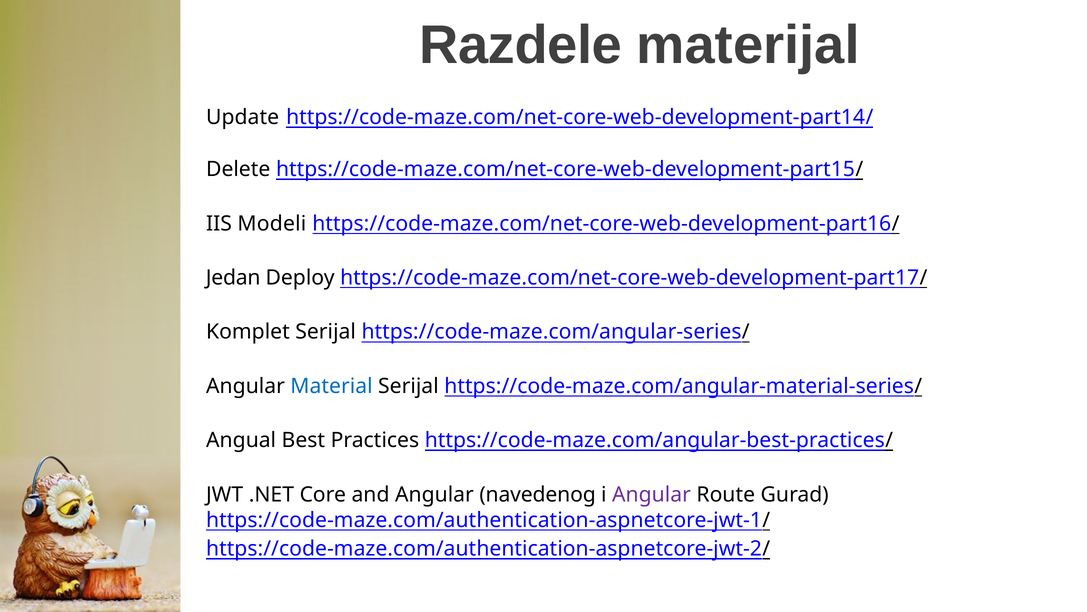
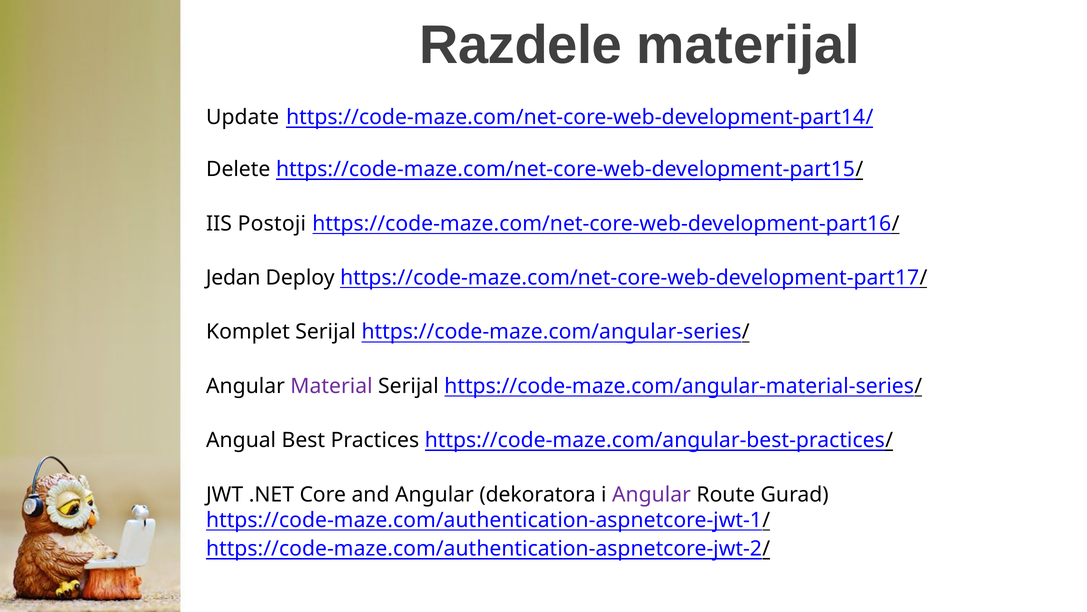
Modeli: Modeli -> Postoji
Material colour: blue -> purple
navedenog: navedenog -> dekoratora
